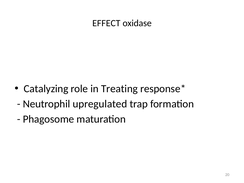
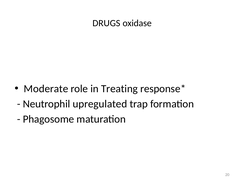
EFFECT: EFFECT -> DRUGS
Catalyzing: Catalyzing -> Moderate
